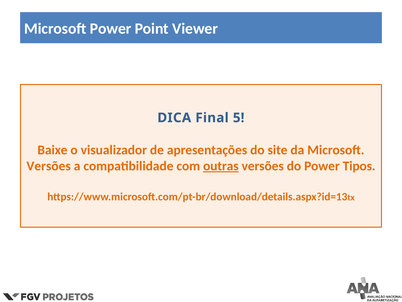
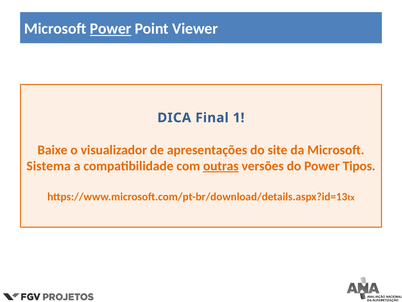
Power at (111, 29) underline: none -> present
5: 5 -> 1
Versões at (49, 166): Versões -> Sistema
